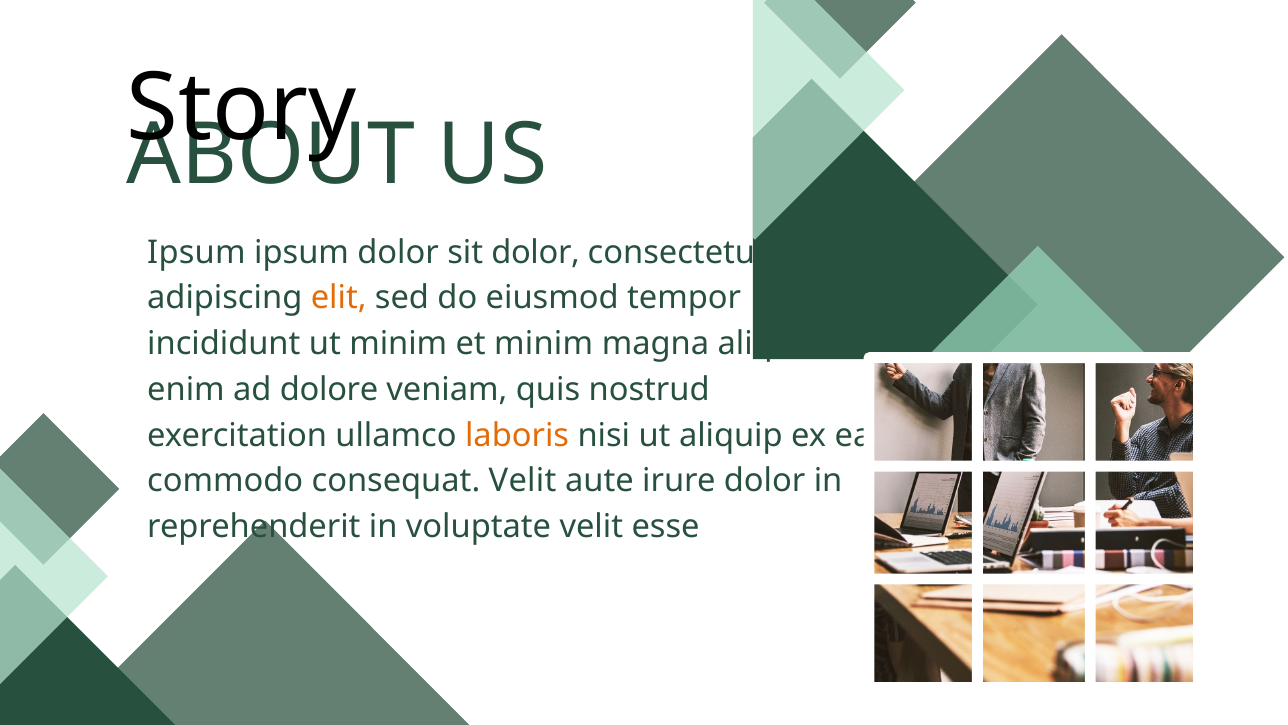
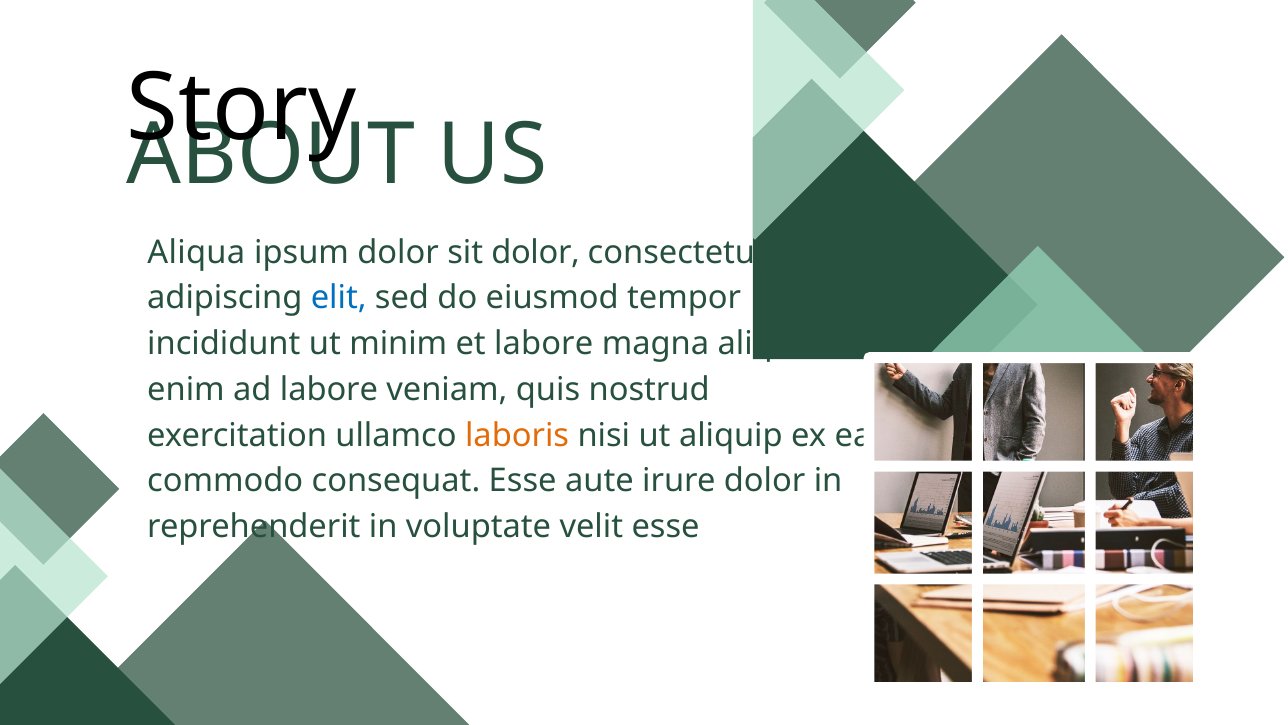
Ipsum at (196, 252): Ipsum -> Aliqua
elit colour: orange -> blue
et minim: minim -> labore
ad dolore: dolore -> labore
consequat Velit: Velit -> Esse
